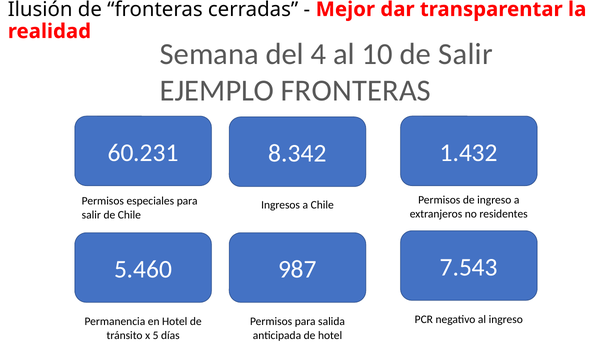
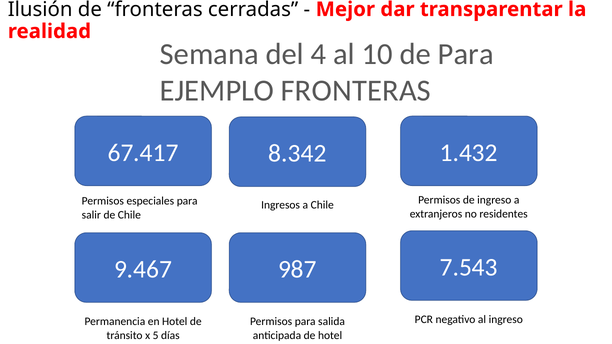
de Salir: Salir -> Para
60.231: 60.231 -> 67.417
5.460: 5.460 -> 9.467
